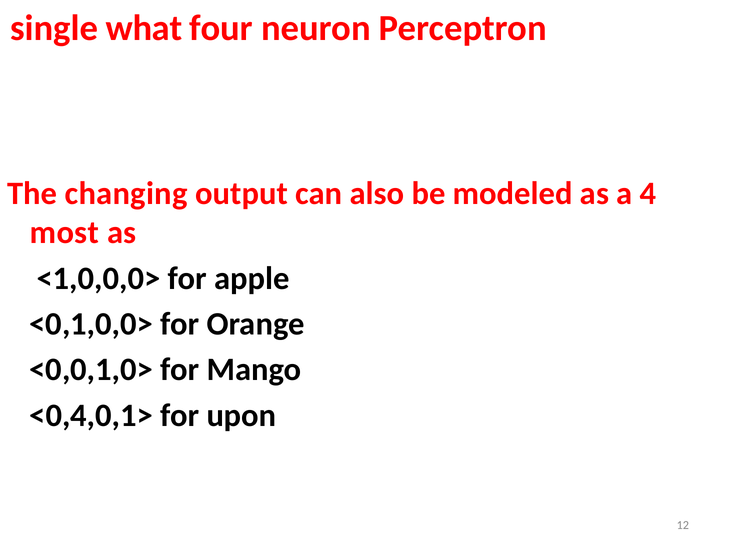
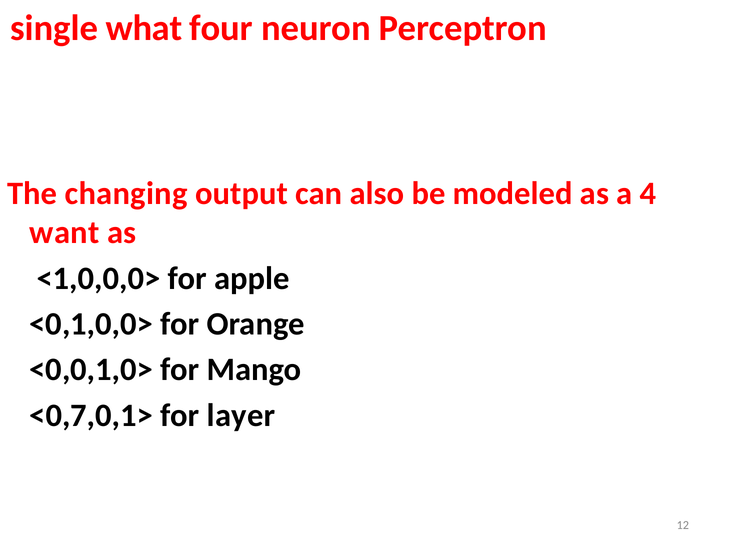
most: most -> want
<0,4,0,1>: <0,4,0,1> -> <0,7,0,1>
upon: upon -> layer
